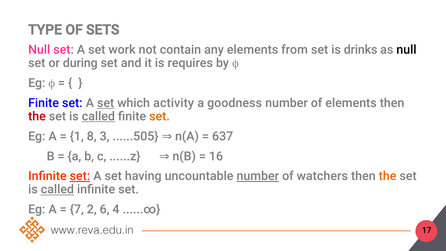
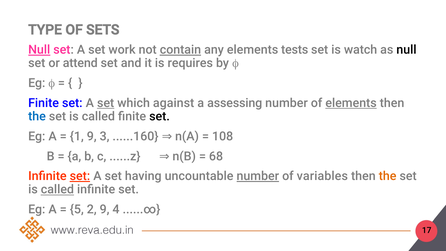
Null at (39, 50) underline: none -> present
contain underline: none -> present
from: from -> tests
drinks: drinks -> watch
during: during -> attend
activity: activity -> against
goodness: goodness -> assessing
elements at (351, 103) underline: none -> present
the at (37, 116) colour: red -> blue
called at (98, 116) underline: present -> none
set at (159, 116) colour: orange -> black
1 8: 8 -> 9
......505: ......505 -> ......160
637: 637 -> 108
16: 16 -> 68
watchers: watchers -> variables
7: 7 -> 5
2 6: 6 -> 9
